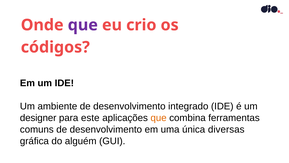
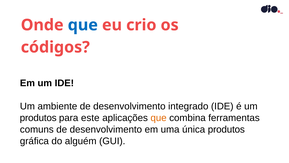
que at (83, 25) colour: purple -> blue
designer at (38, 118): designer -> produtos
única diversas: diversas -> produtos
